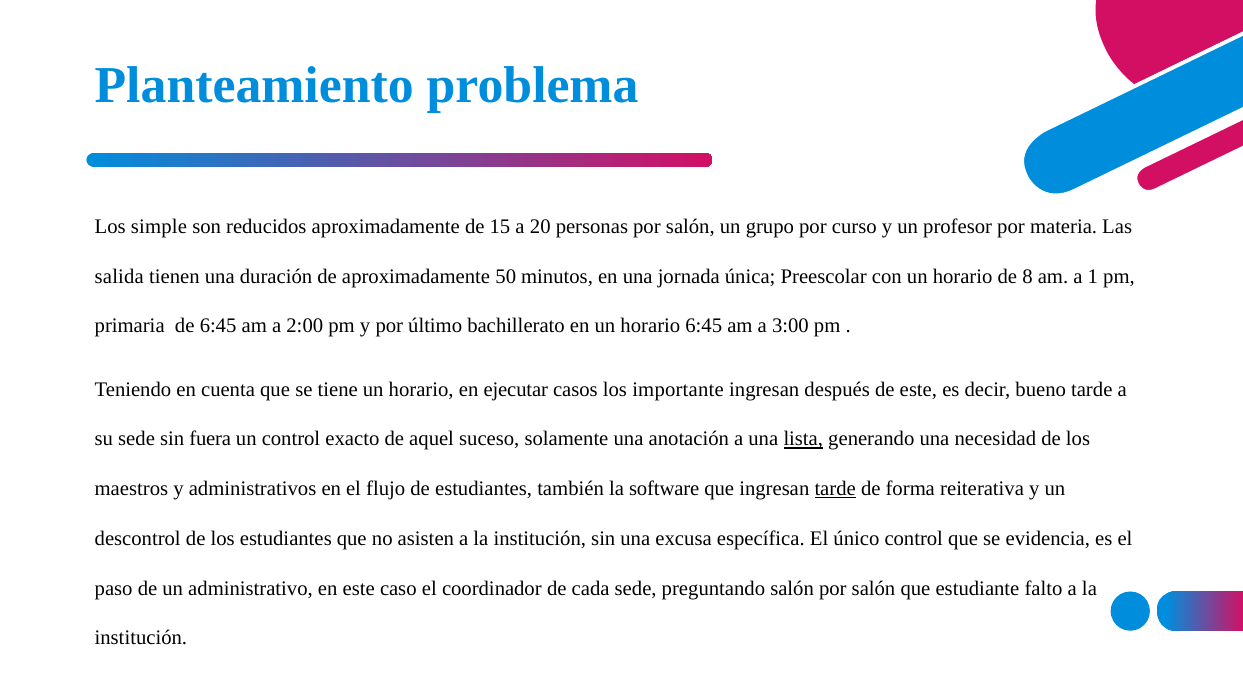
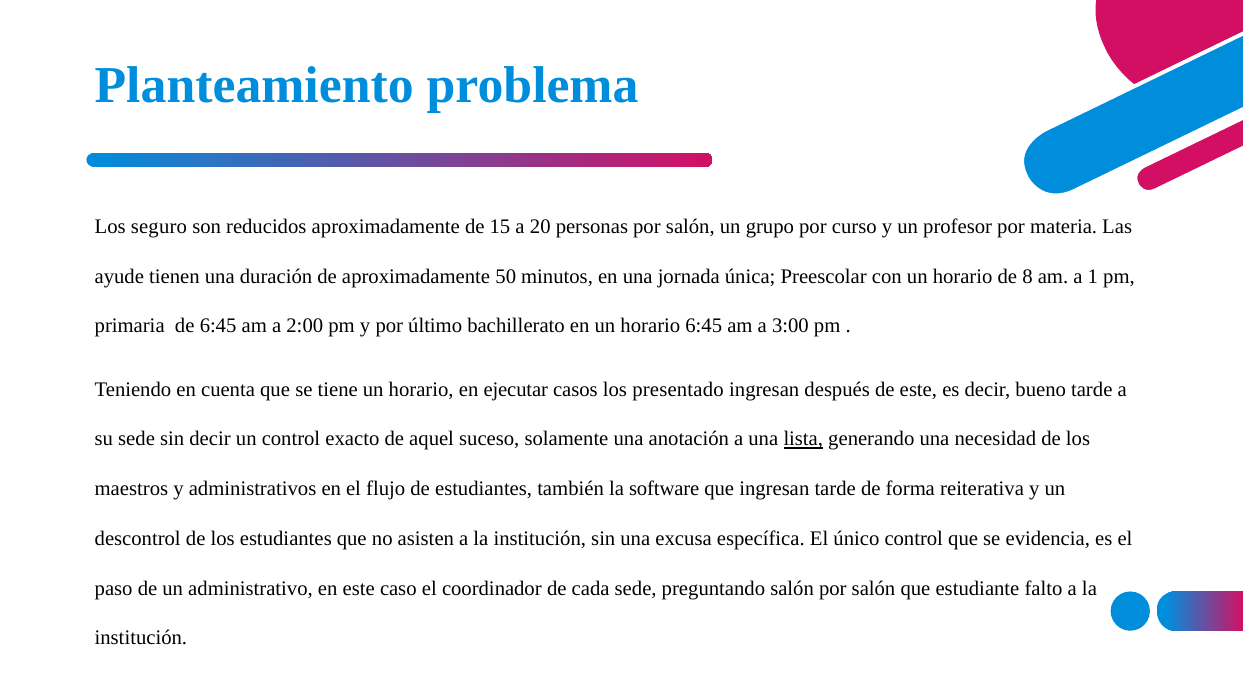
simple: simple -> seguro
salida: salida -> ayude
importante: importante -> presentado
sin fuera: fuera -> decir
tarde at (835, 489) underline: present -> none
